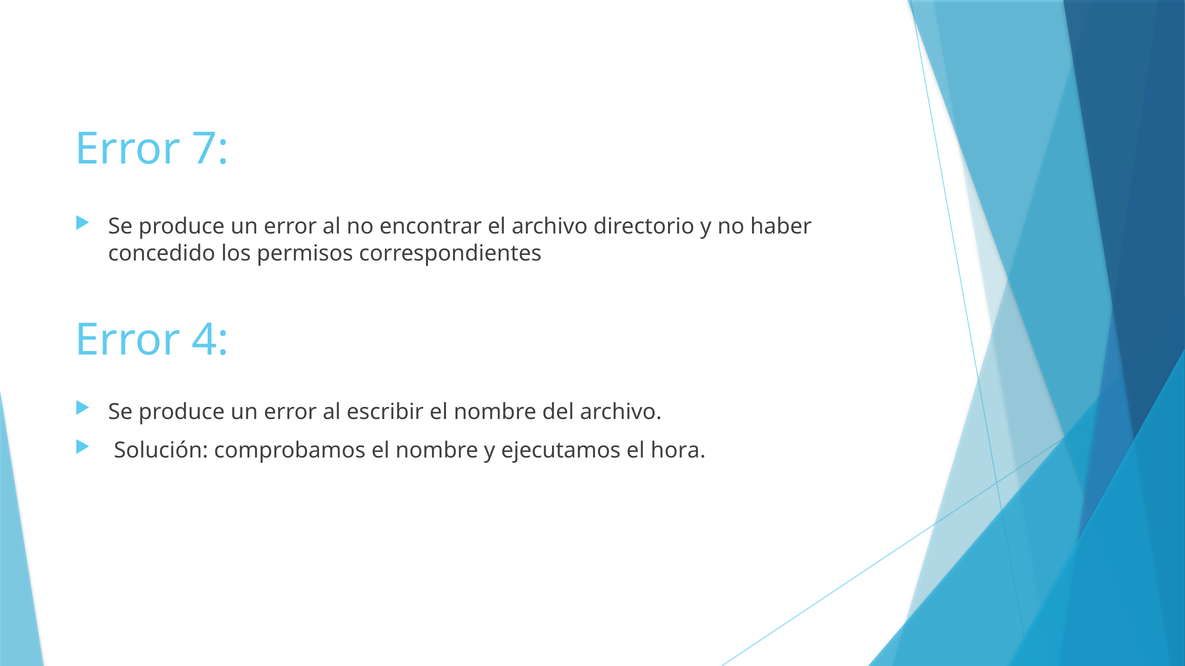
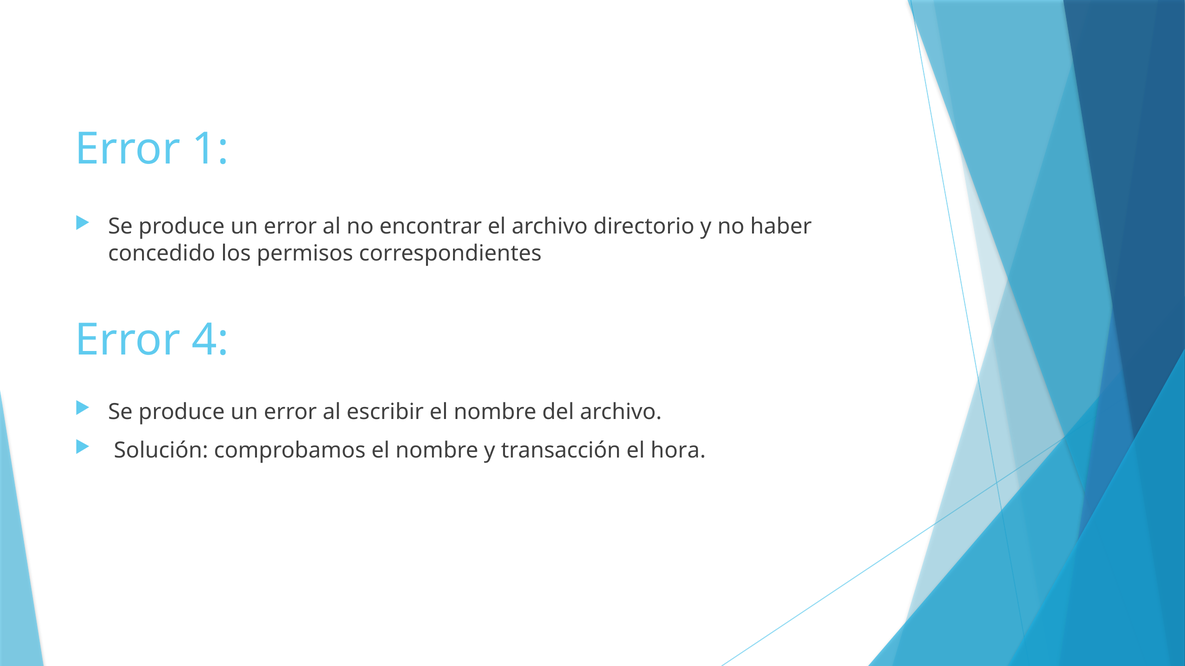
7: 7 -> 1
ejecutamos: ejecutamos -> transacción
